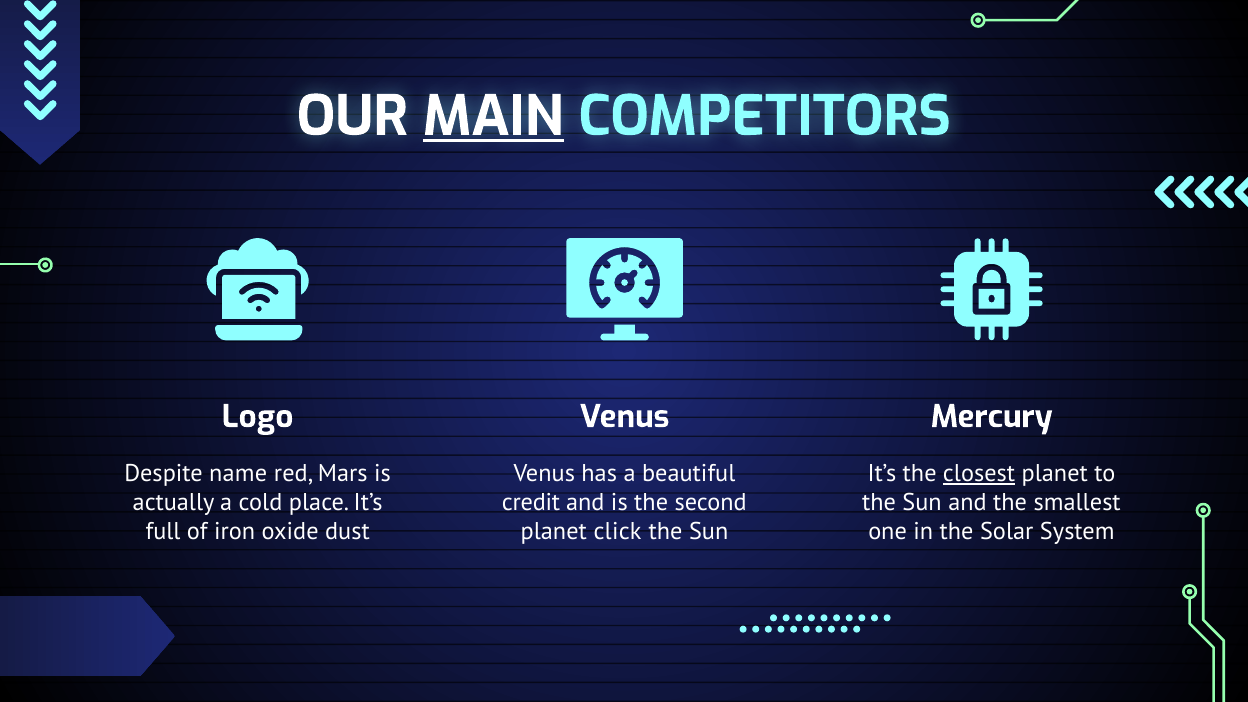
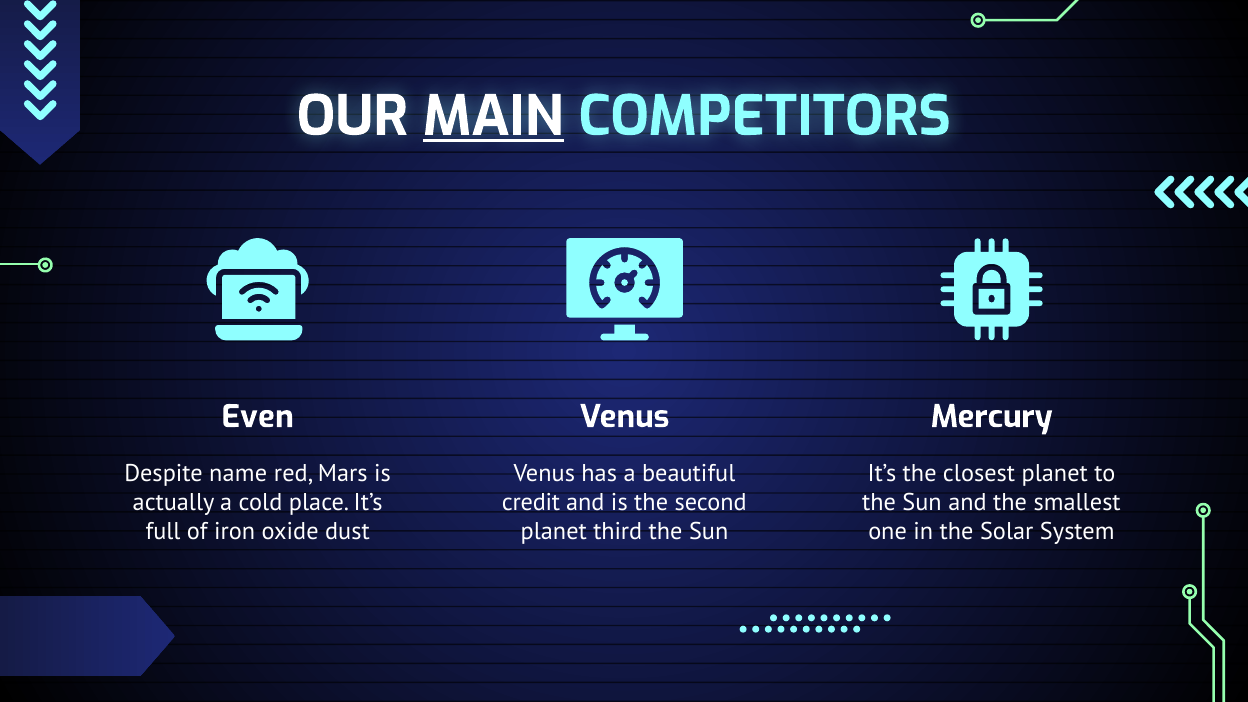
Logo: Logo -> Even
closest underline: present -> none
click: click -> third
